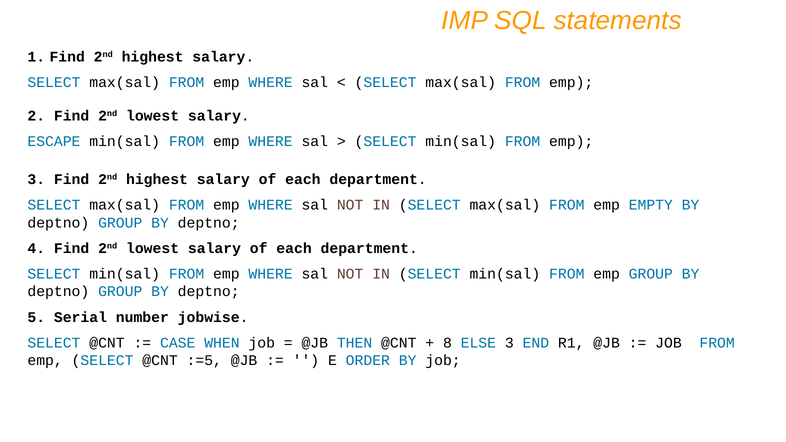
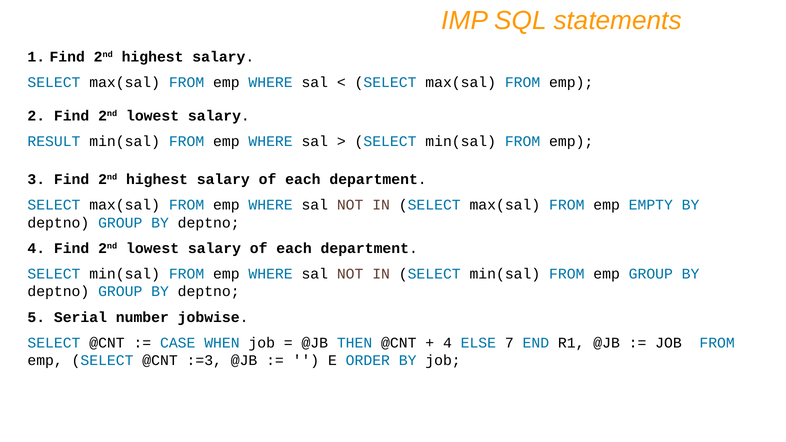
ESCAPE: ESCAPE -> RESULT
8 at (447, 343): 8 -> 4
ELSE 3: 3 -> 7
:=5: :=5 -> :=3
